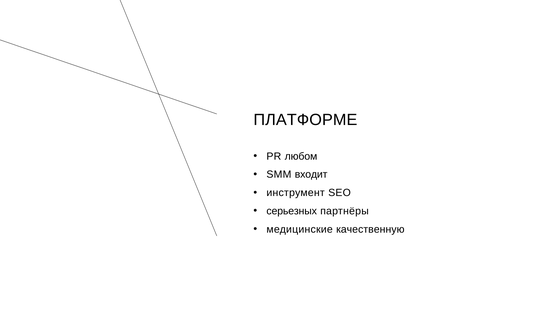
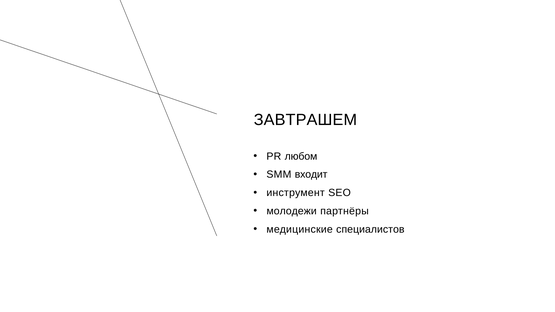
ПЛАТФОРМЕ: ПЛАТФОРМЕ -> ЗАВТРАШЕМ
серьезных: серьезных -> молодежи
качественную: качественную -> специалистов
